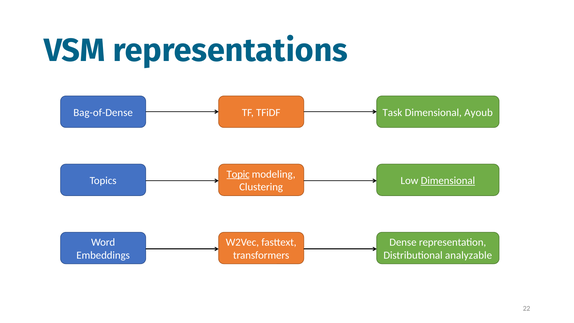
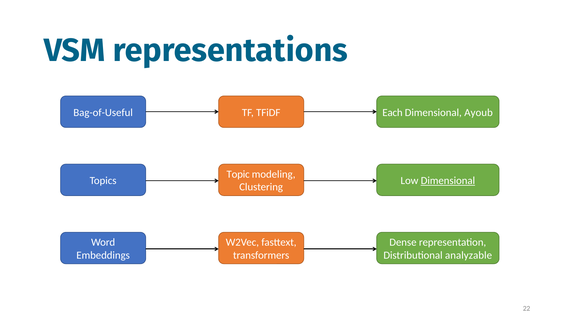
Bag-of-Dense: Bag-of-Dense -> Bag-of-Useful
Task: Task -> Each
Topic underline: present -> none
